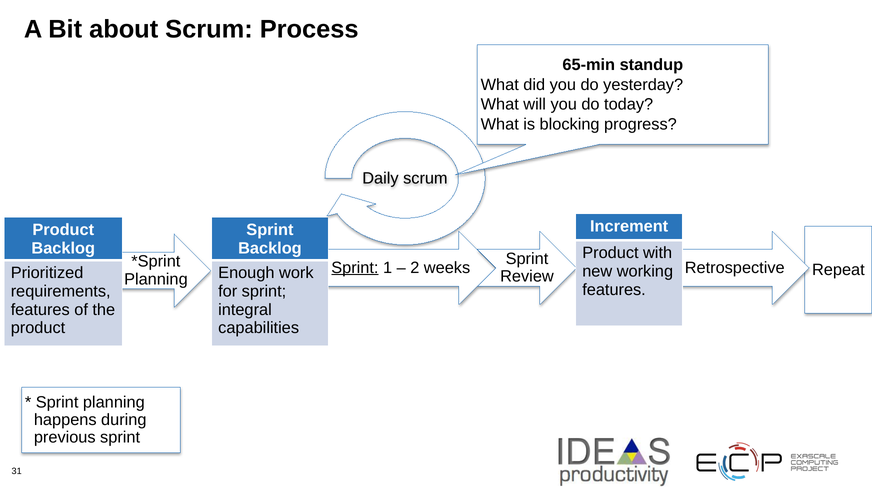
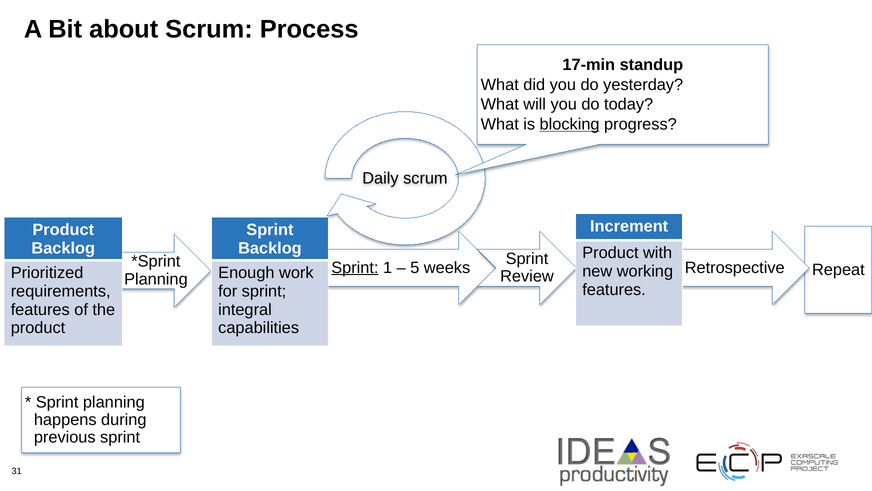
65-min: 65-min -> 17-min
blocking underline: none -> present
2: 2 -> 5
